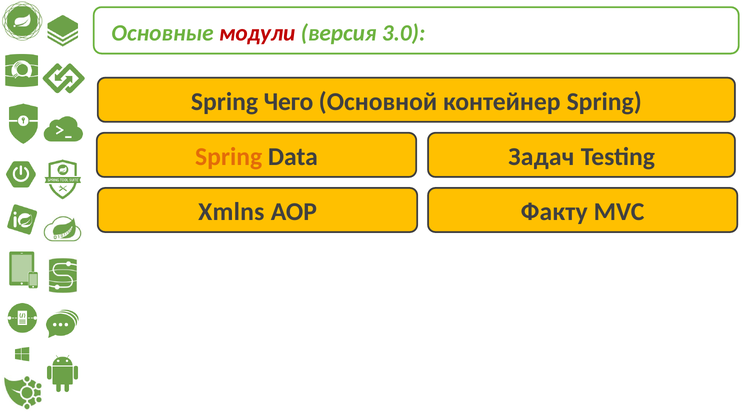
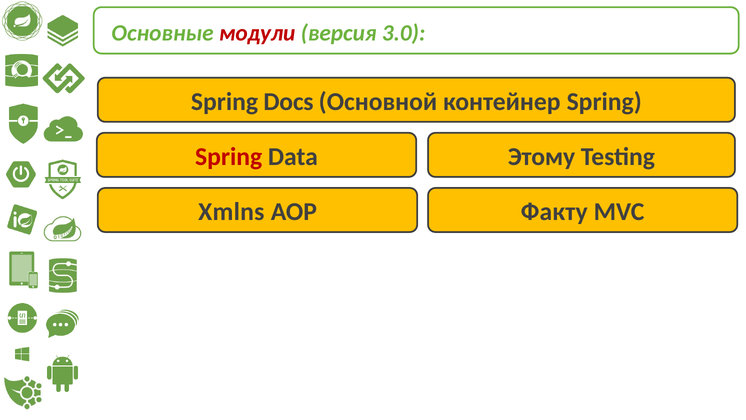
Чего: Чего -> Docs
Spring at (229, 157) colour: orange -> red
Задач: Задач -> Этому
